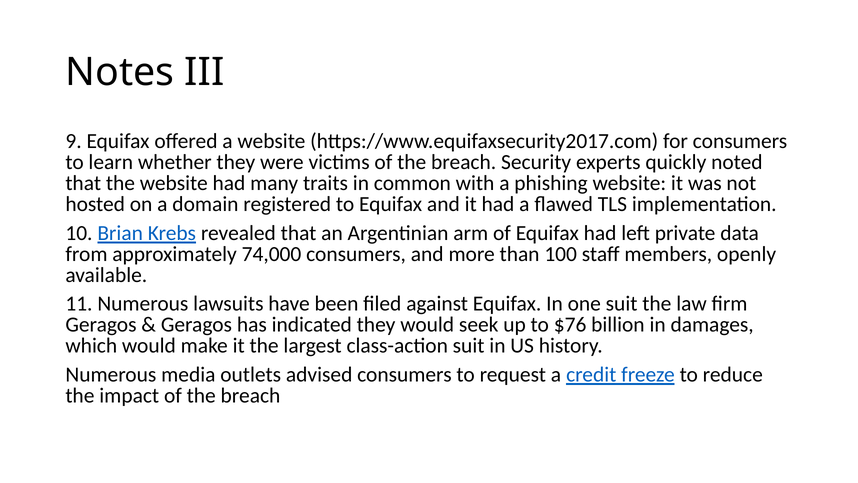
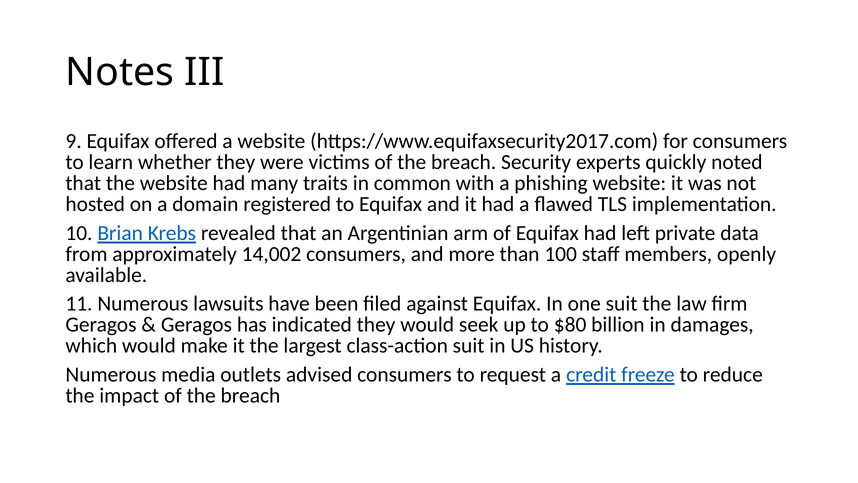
74,000: 74,000 -> 14,002
$76: $76 -> $80
